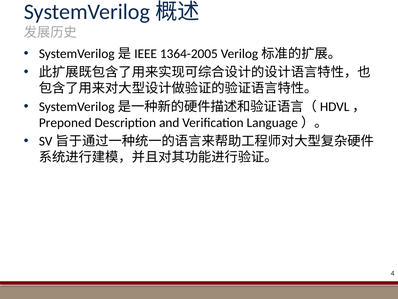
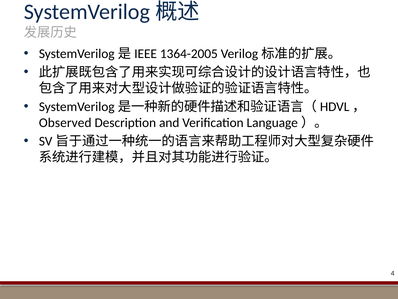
Preponed: Preponed -> Observed
